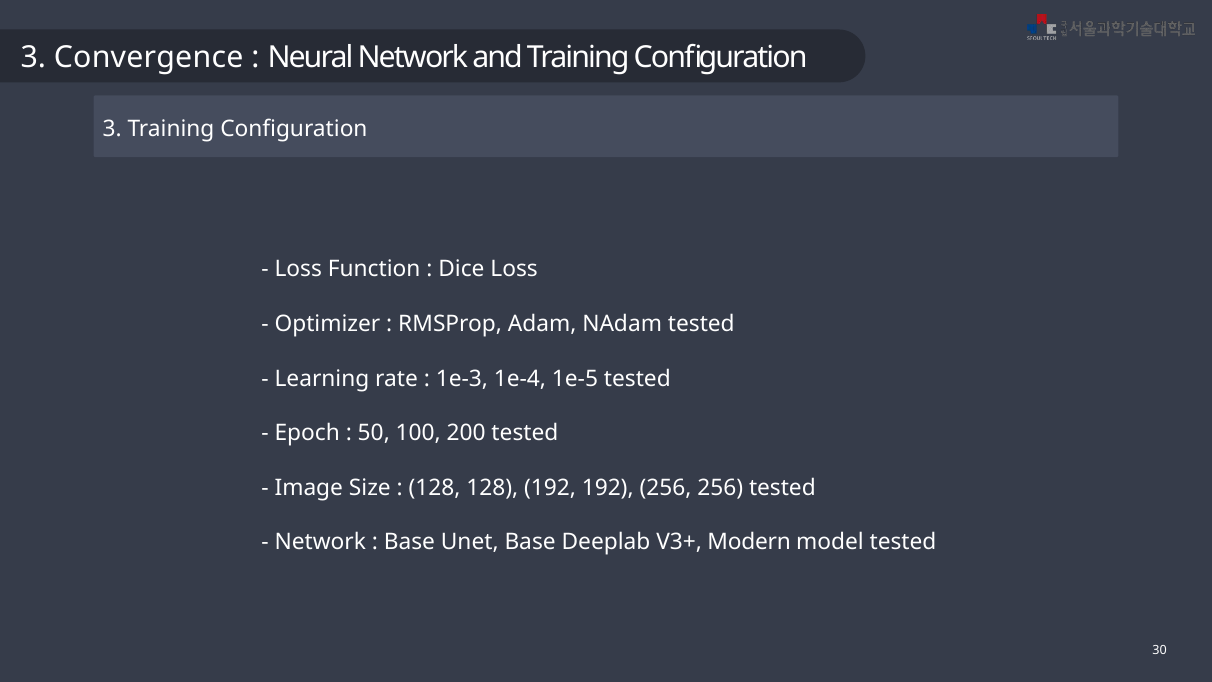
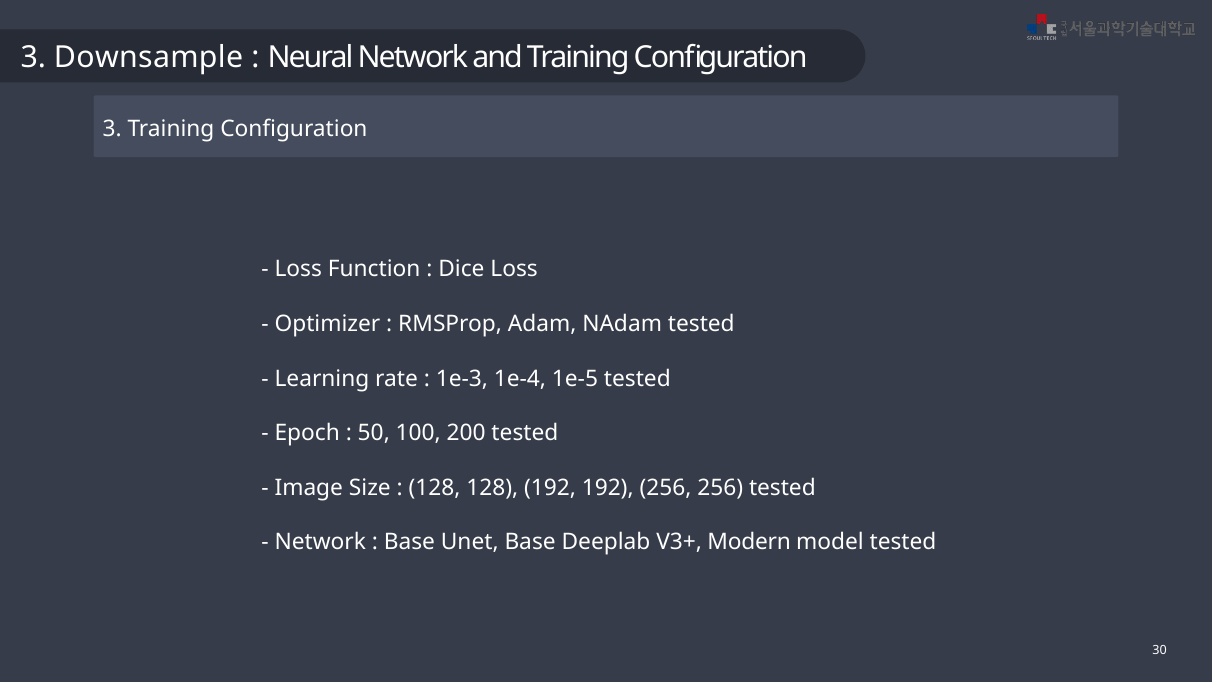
Convergence: Convergence -> Downsample
